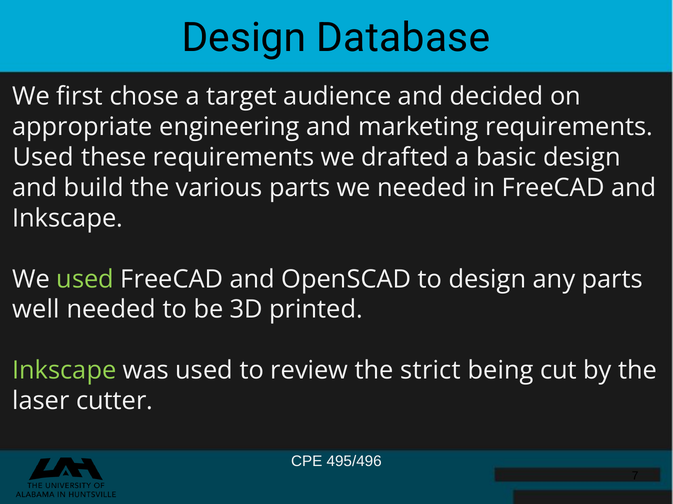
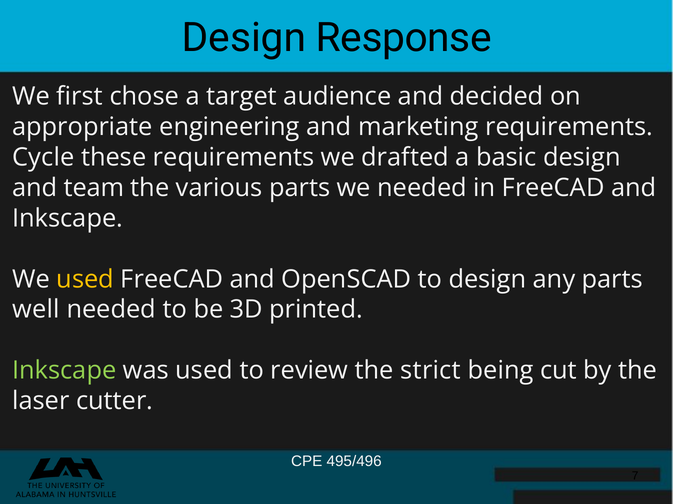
Database: Database -> Response
Used at (43, 157): Used -> Cycle
build: build -> team
used at (85, 280) colour: light green -> yellow
